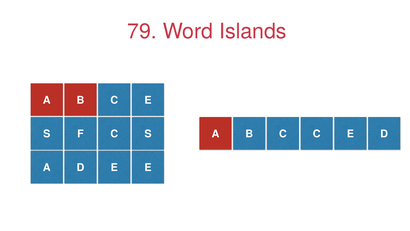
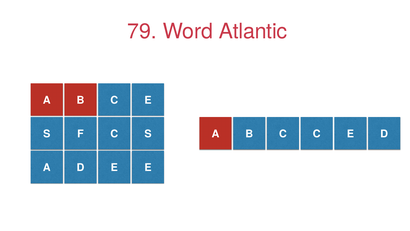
Islands: Islands -> Atlantic
